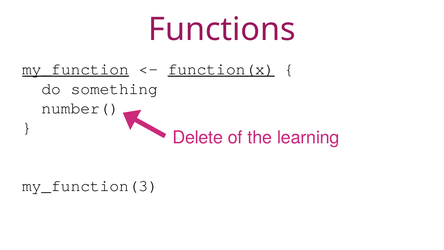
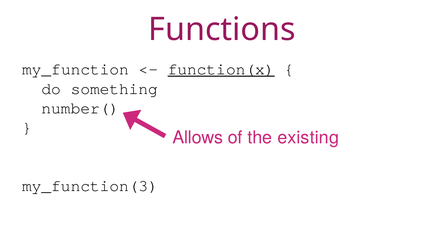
my_function underline: present -> none
Delete: Delete -> Allows
learning: learning -> existing
